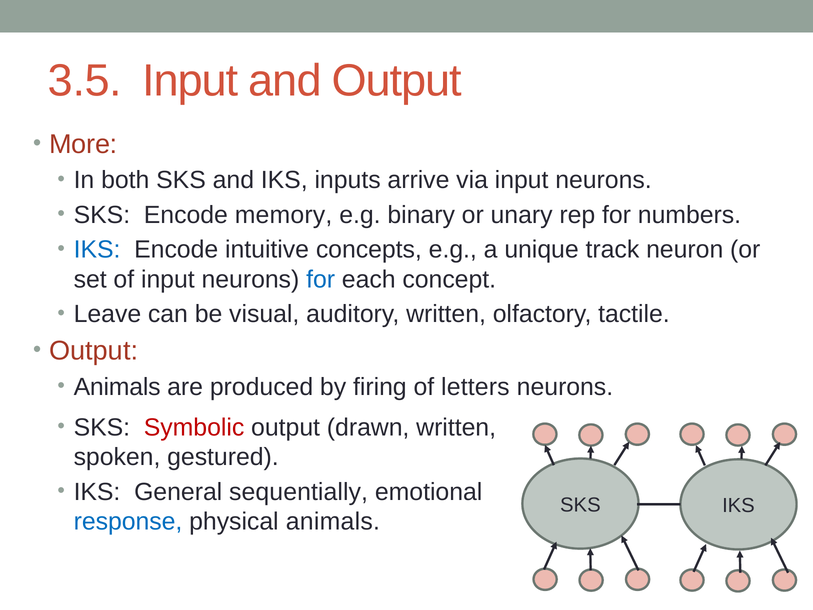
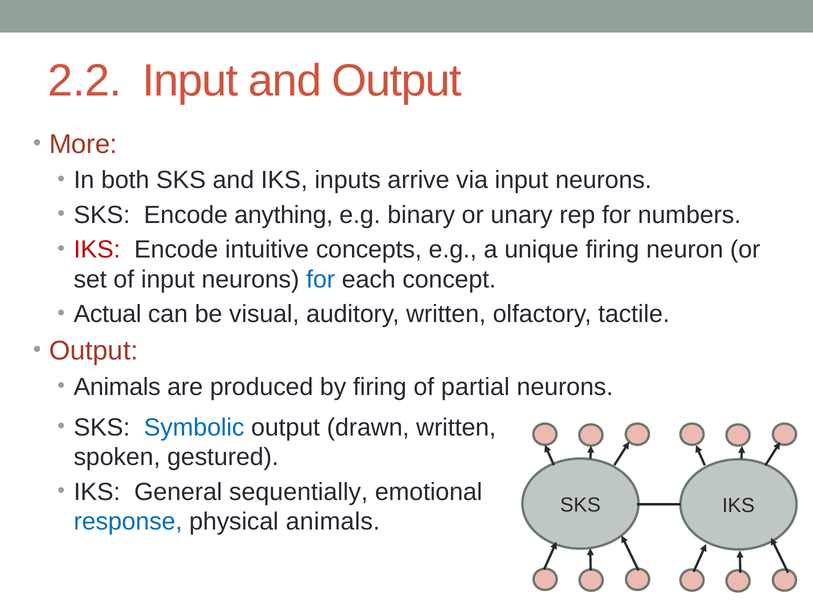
3.5: 3.5 -> 2.2
memory: memory -> anything
IKS at (97, 250) colour: blue -> red
unique track: track -> firing
Leave: Leave -> Actual
letters: letters -> partial
Symbolic colour: red -> blue
